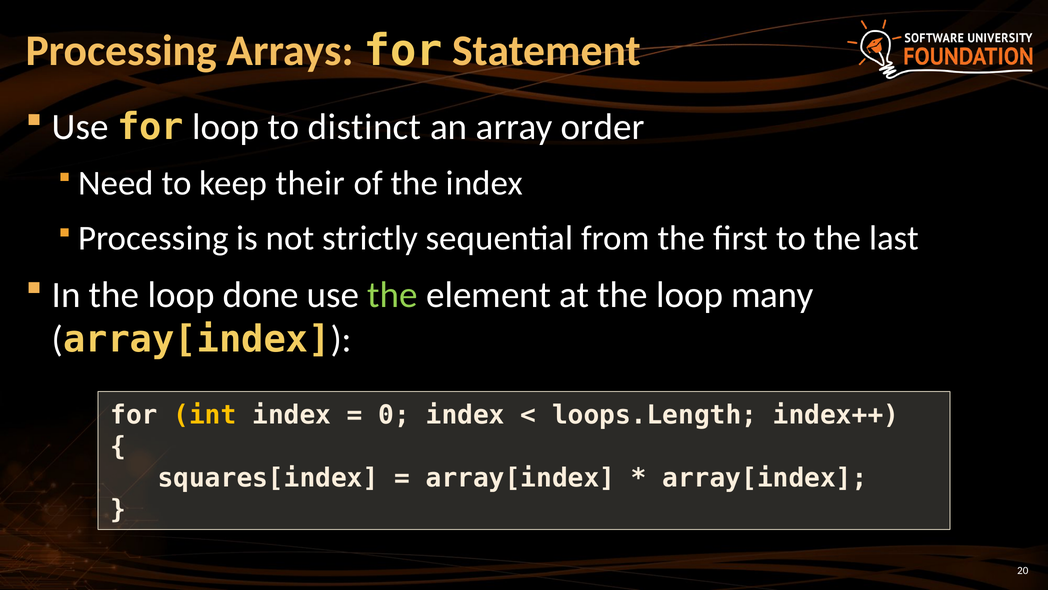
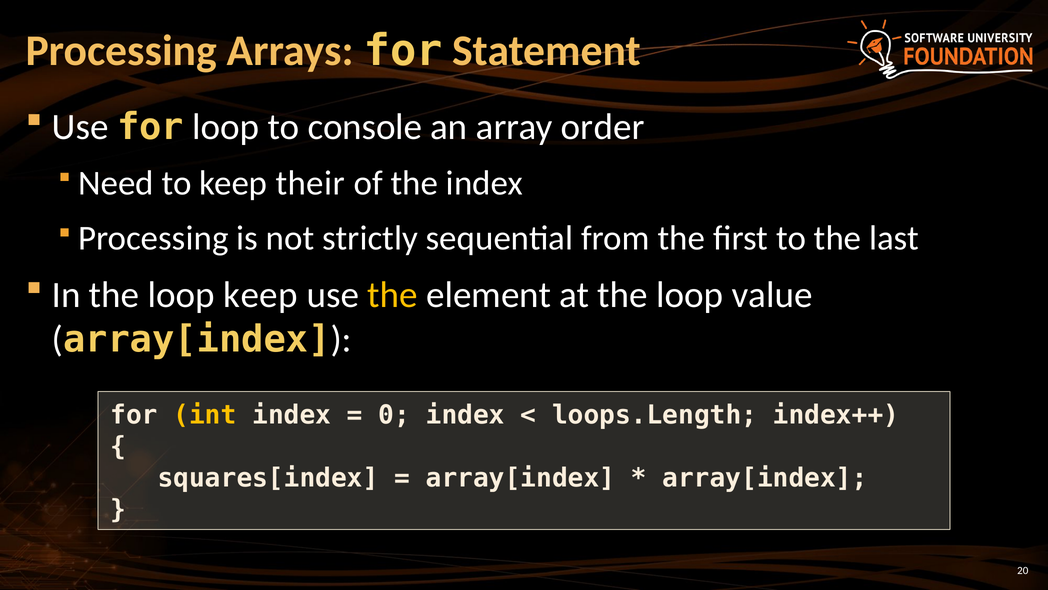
distinct: distinct -> console
loop done: done -> keep
the at (393, 295) colour: light green -> yellow
many: many -> value
